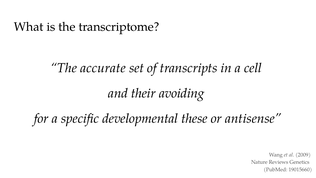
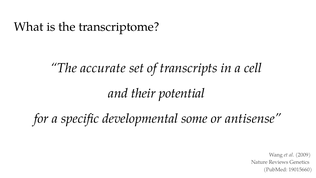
avoiding: avoiding -> potential
these: these -> some
